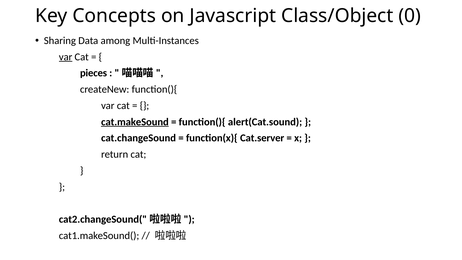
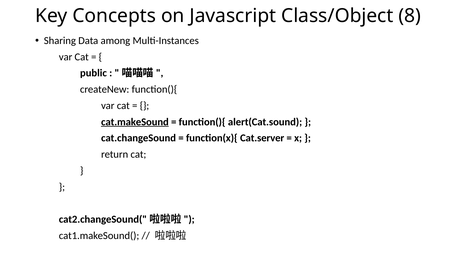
0: 0 -> 8
var at (66, 57) underline: present -> none
pieces: pieces -> public
